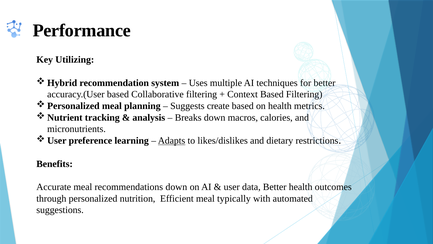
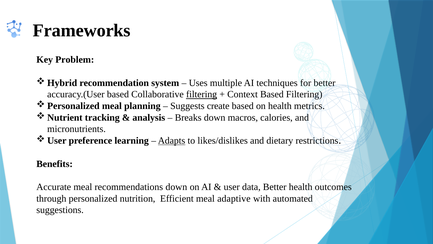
Performance: Performance -> Frameworks
Utilizing: Utilizing -> Problem
filtering at (202, 94) underline: none -> present
typically: typically -> adaptive
